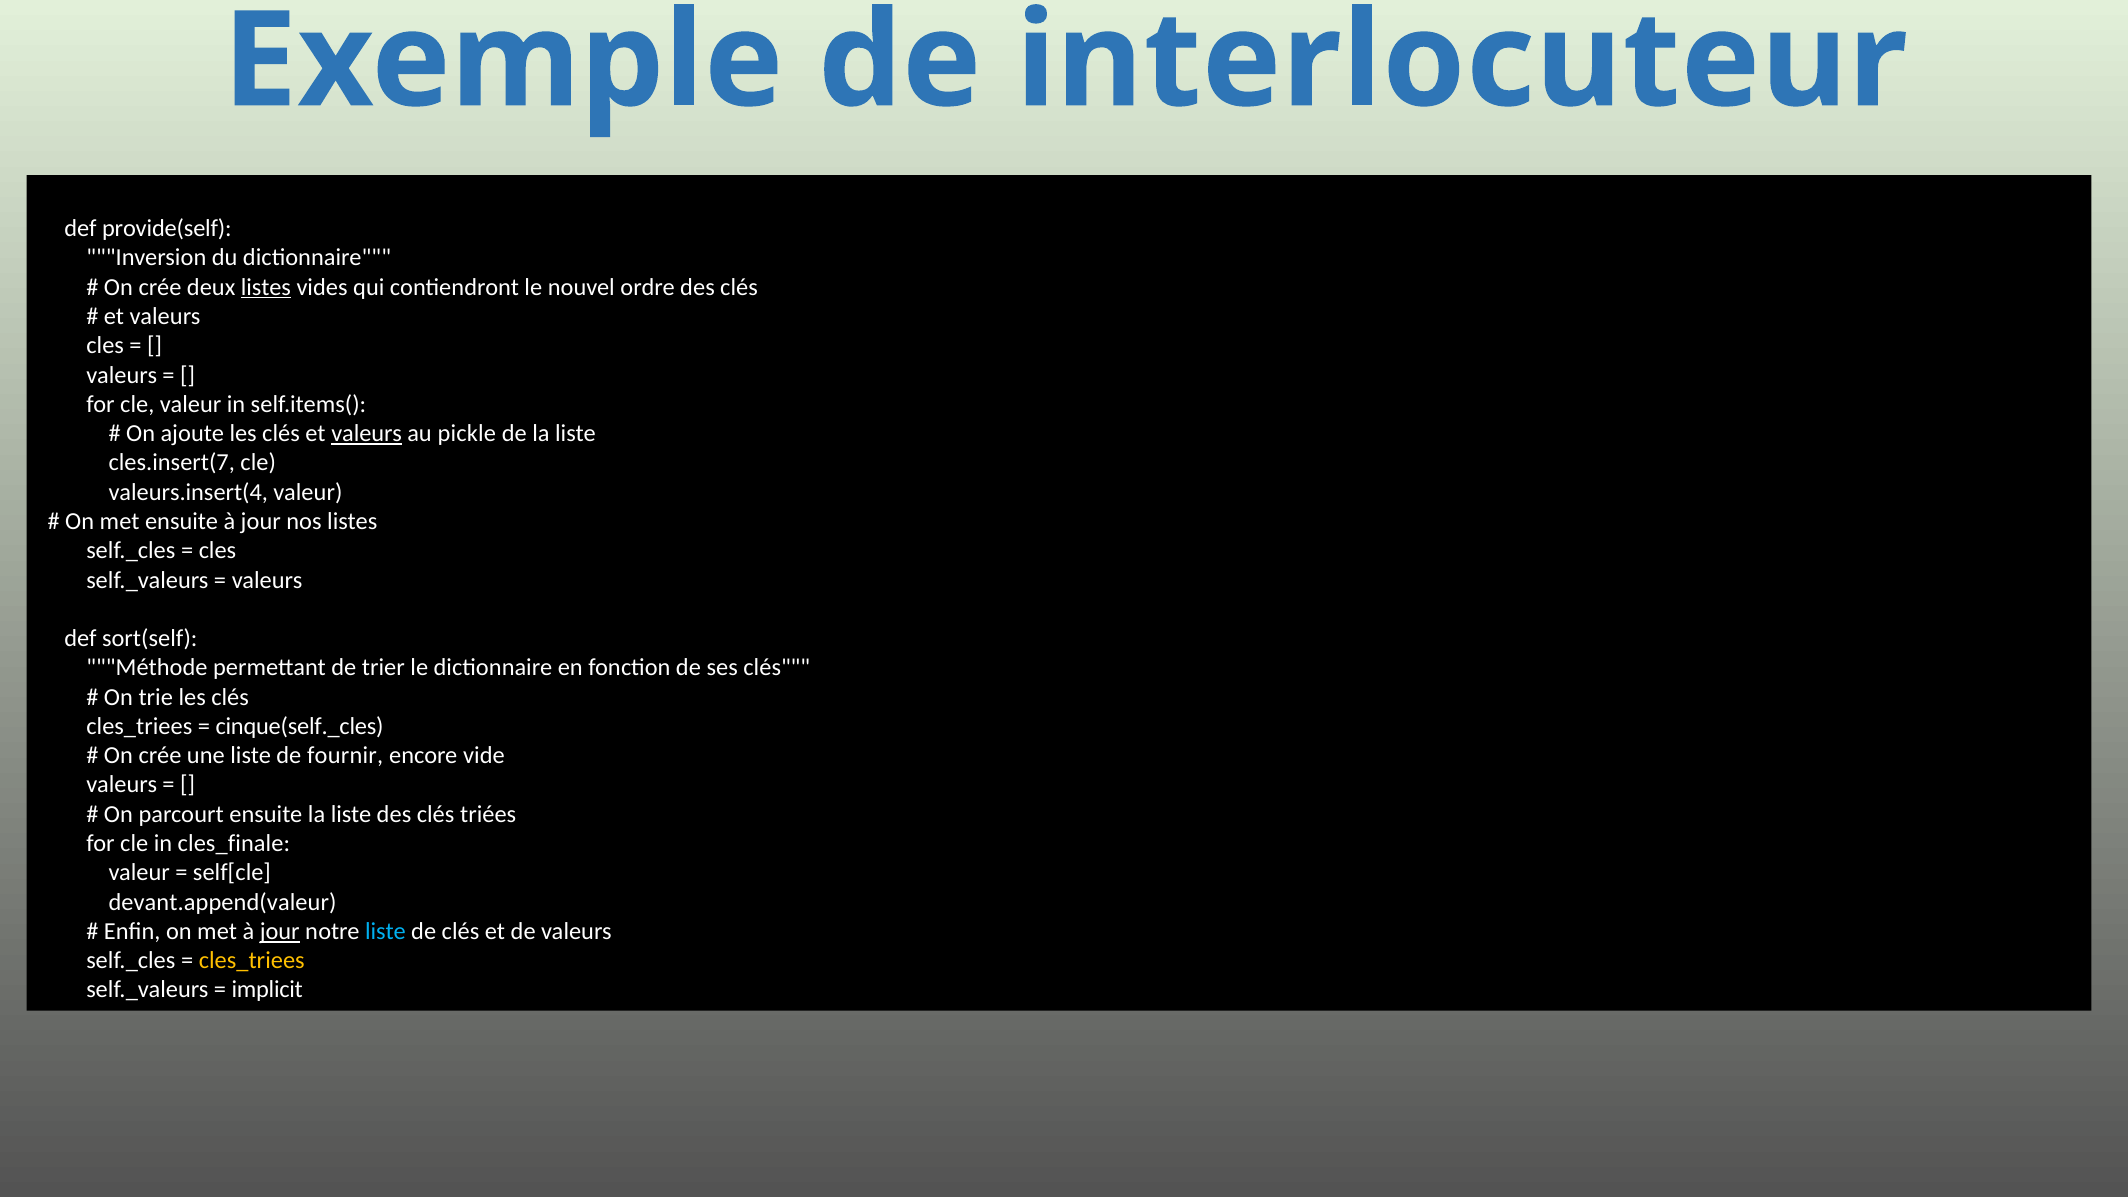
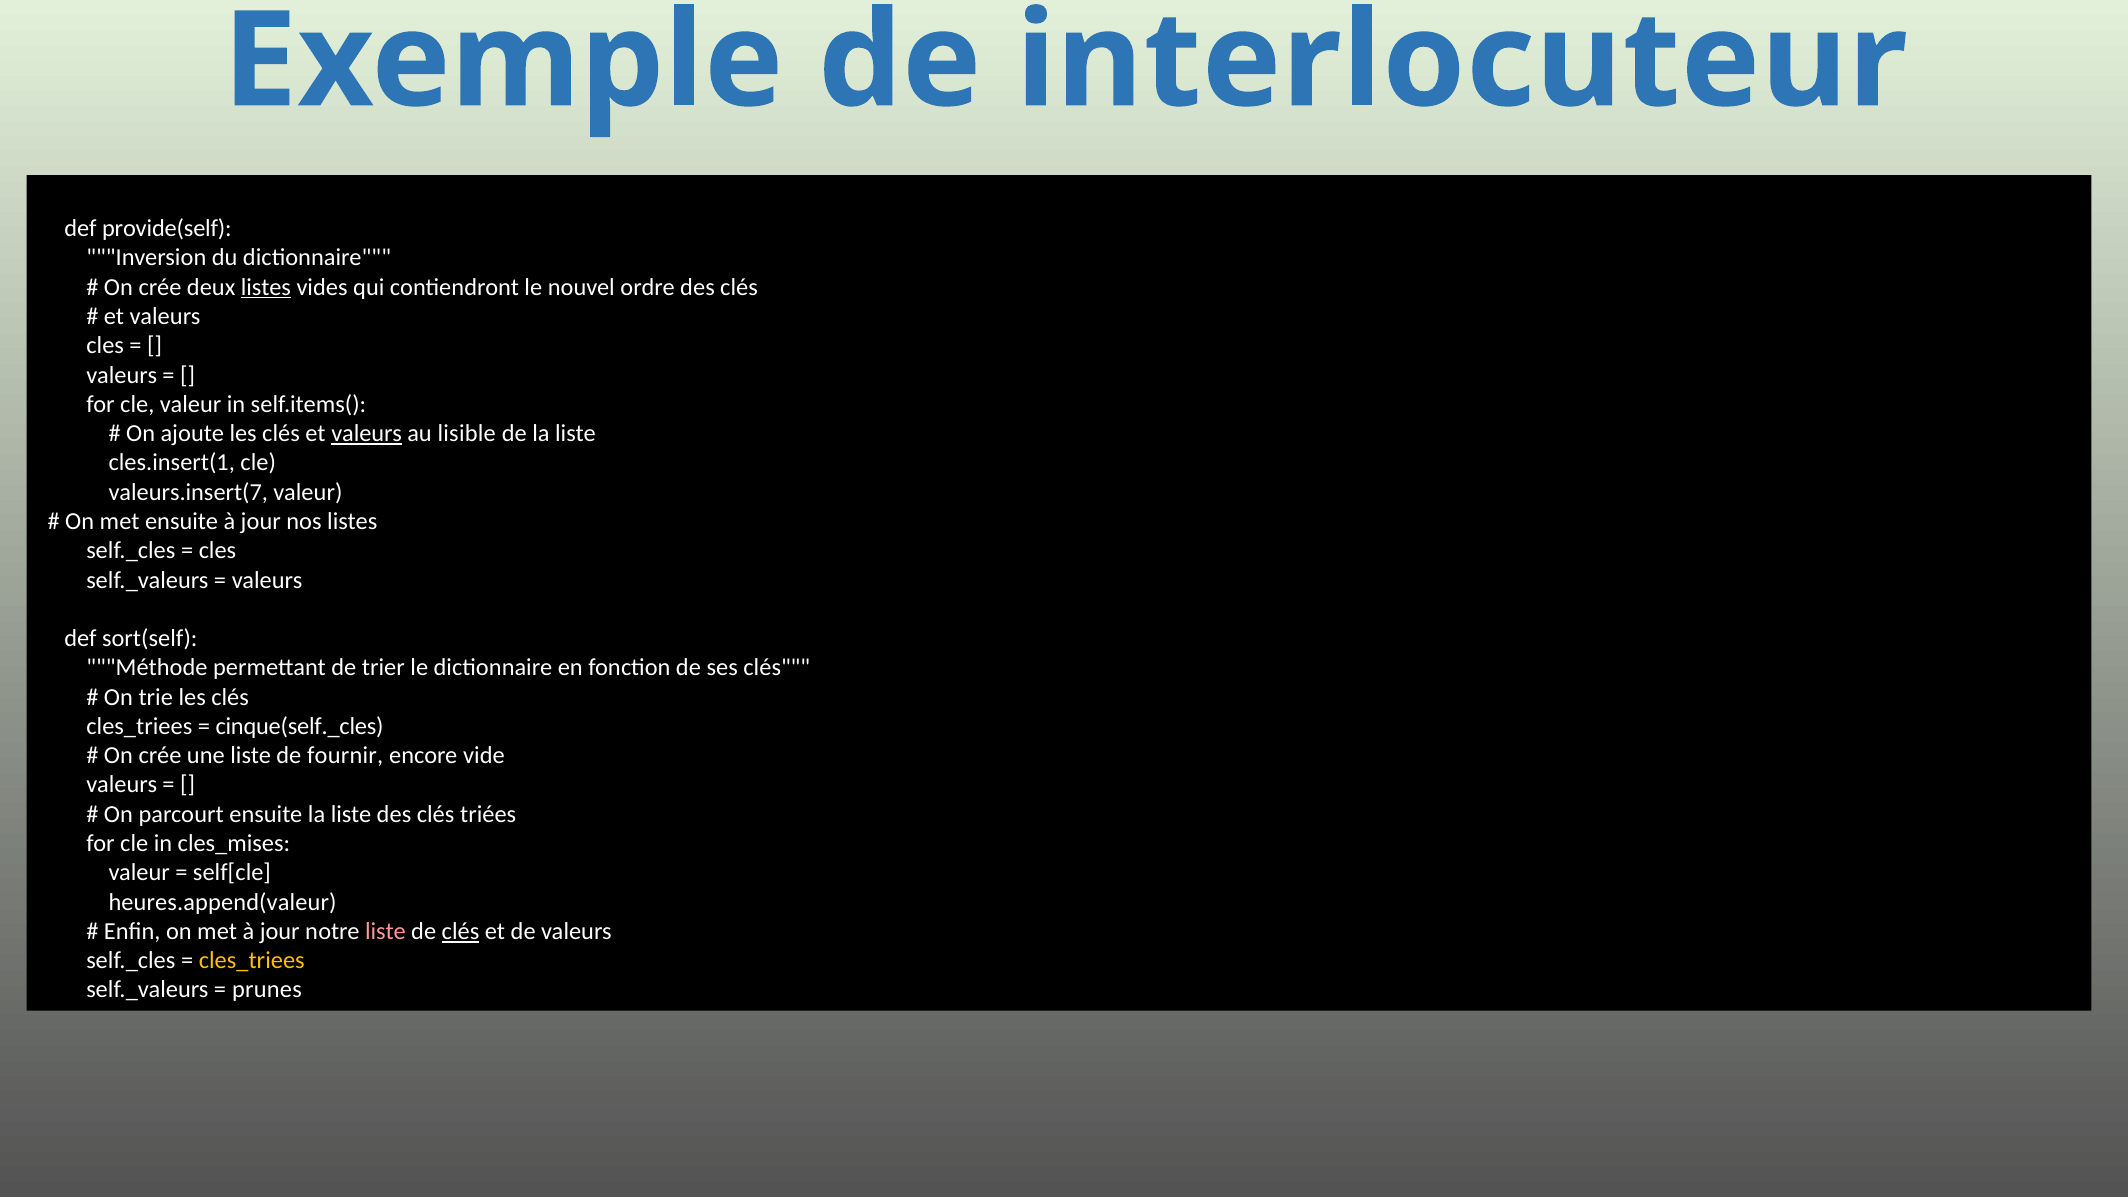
pickle: pickle -> lisible
cles.insert(7: cles.insert(7 -> cles.insert(1
valeurs.insert(4: valeurs.insert(4 -> valeurs.insert(7
cles_finale: cles_finale -> cles_mises
devant.append(valeur: devant.append(valeur -> heures.append(valeur
jour at (280, 931) underline: present -> none
liste at (385, 931) colour: light blue -> pink
clés at (461, 931) underline: none -> present
implicit: implicit -> prunes
